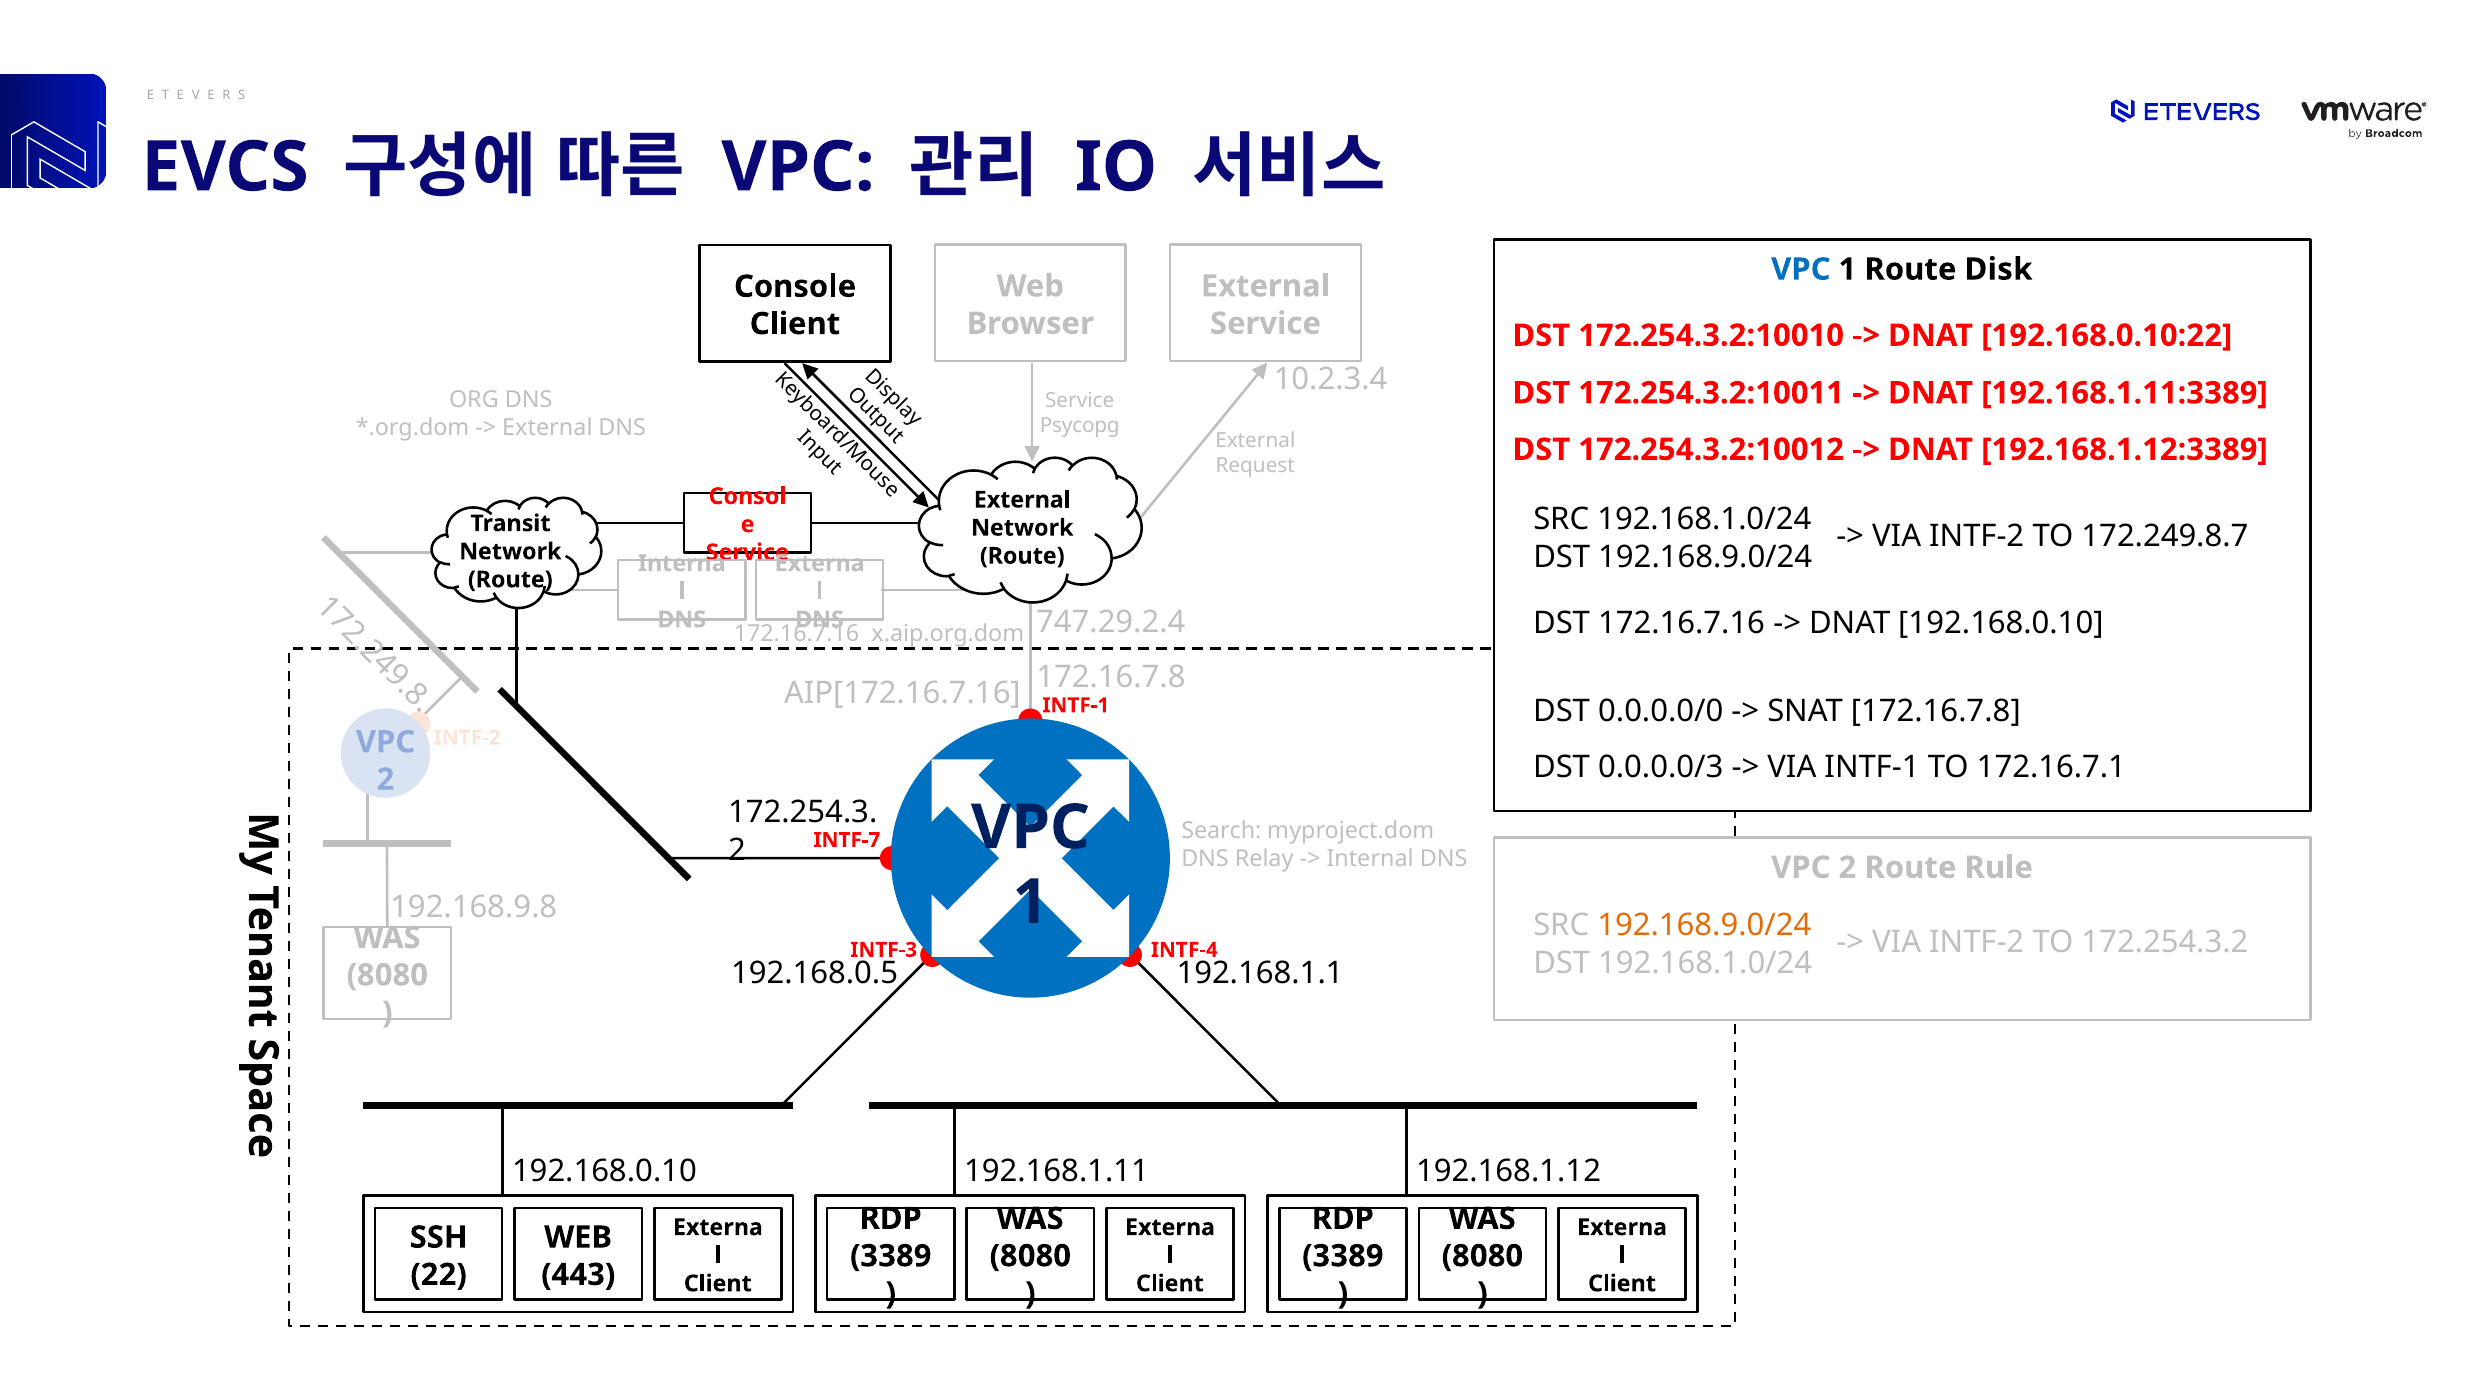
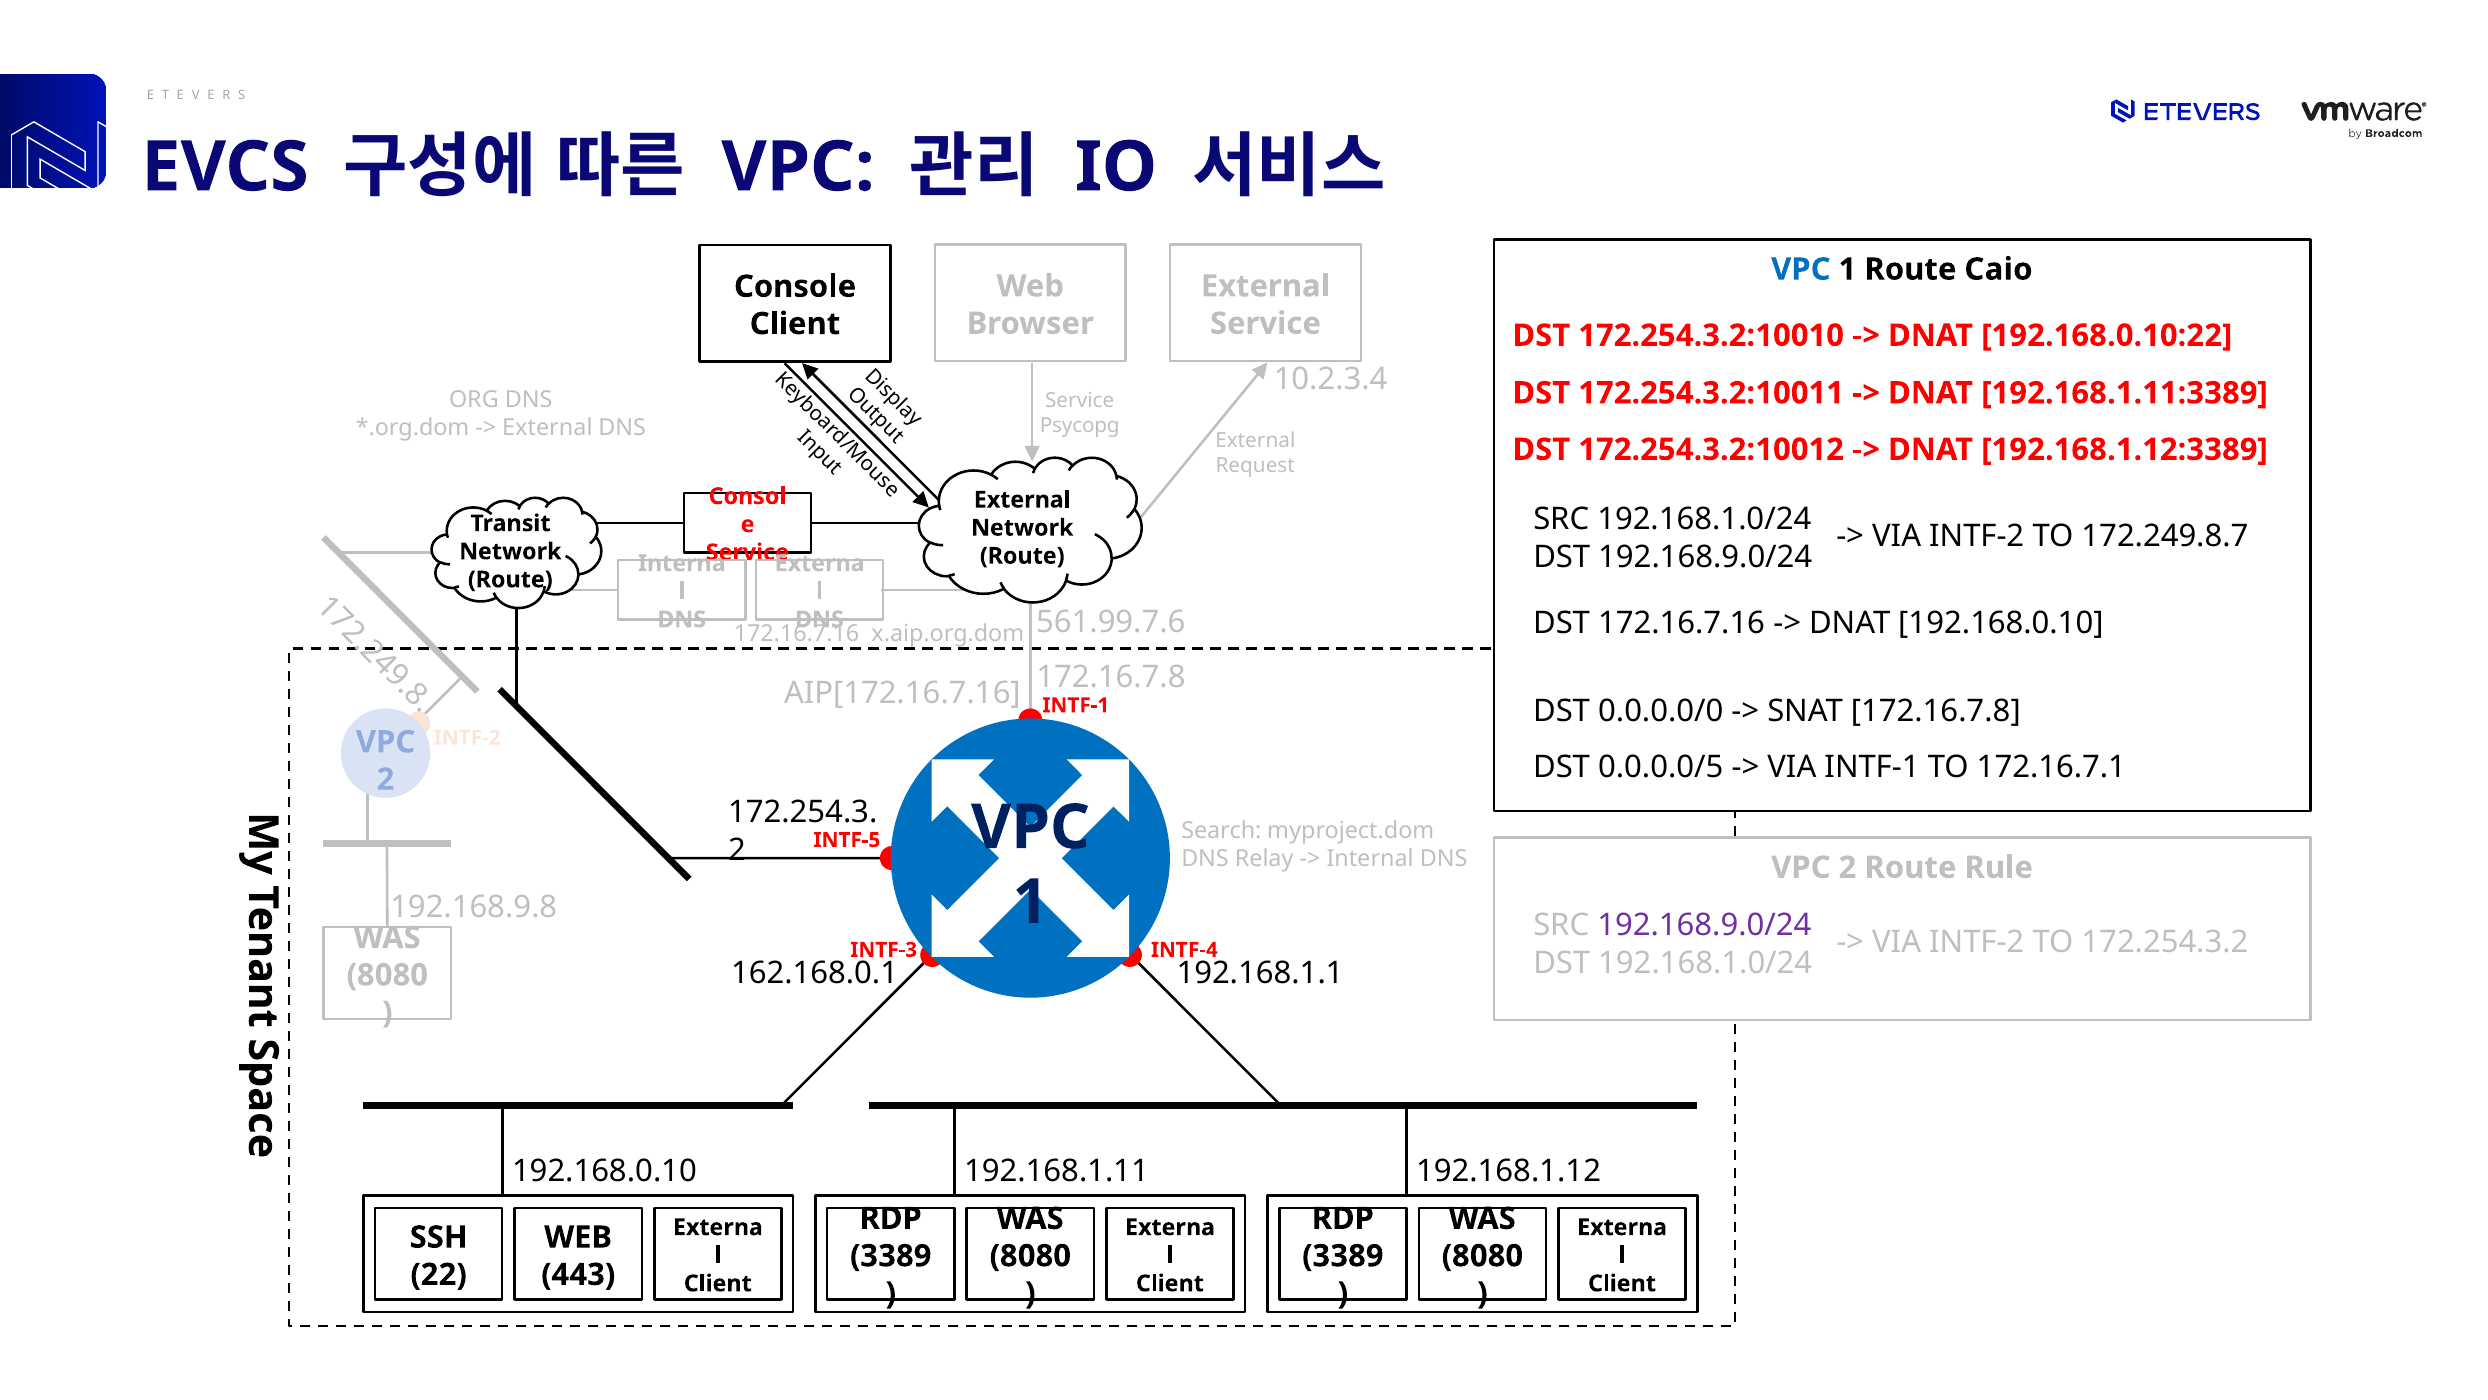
Disk: Disk -> Caio
747.29.2.4: 747.29.2.4 -> 561.99.7.6
0.0.0.0/3: 0.0.0.0/3 -> 0.0.0.0/5
INTF-7: INTF-7 -> INTF-5
192.168.9.0/24 at (1704, 925) colour: orange -> purple
192.168.0.5: 192.168.0.5 -> 162.168.0.1
